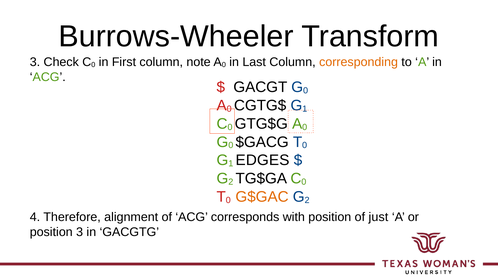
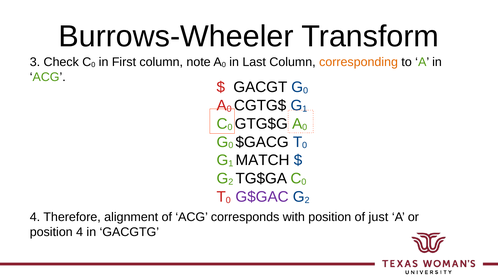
EDGES: EDGES -> MATCH
G$GAC colour: orange -> purple
position 3: 3 -> 4
